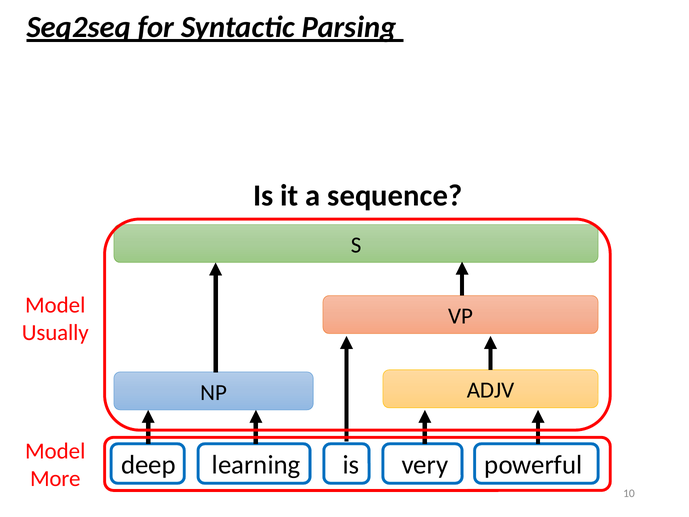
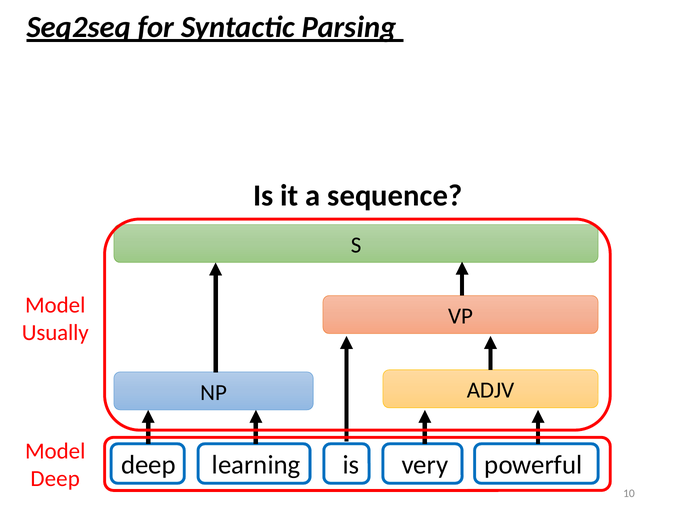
More at (55, 478): More -> Deep
